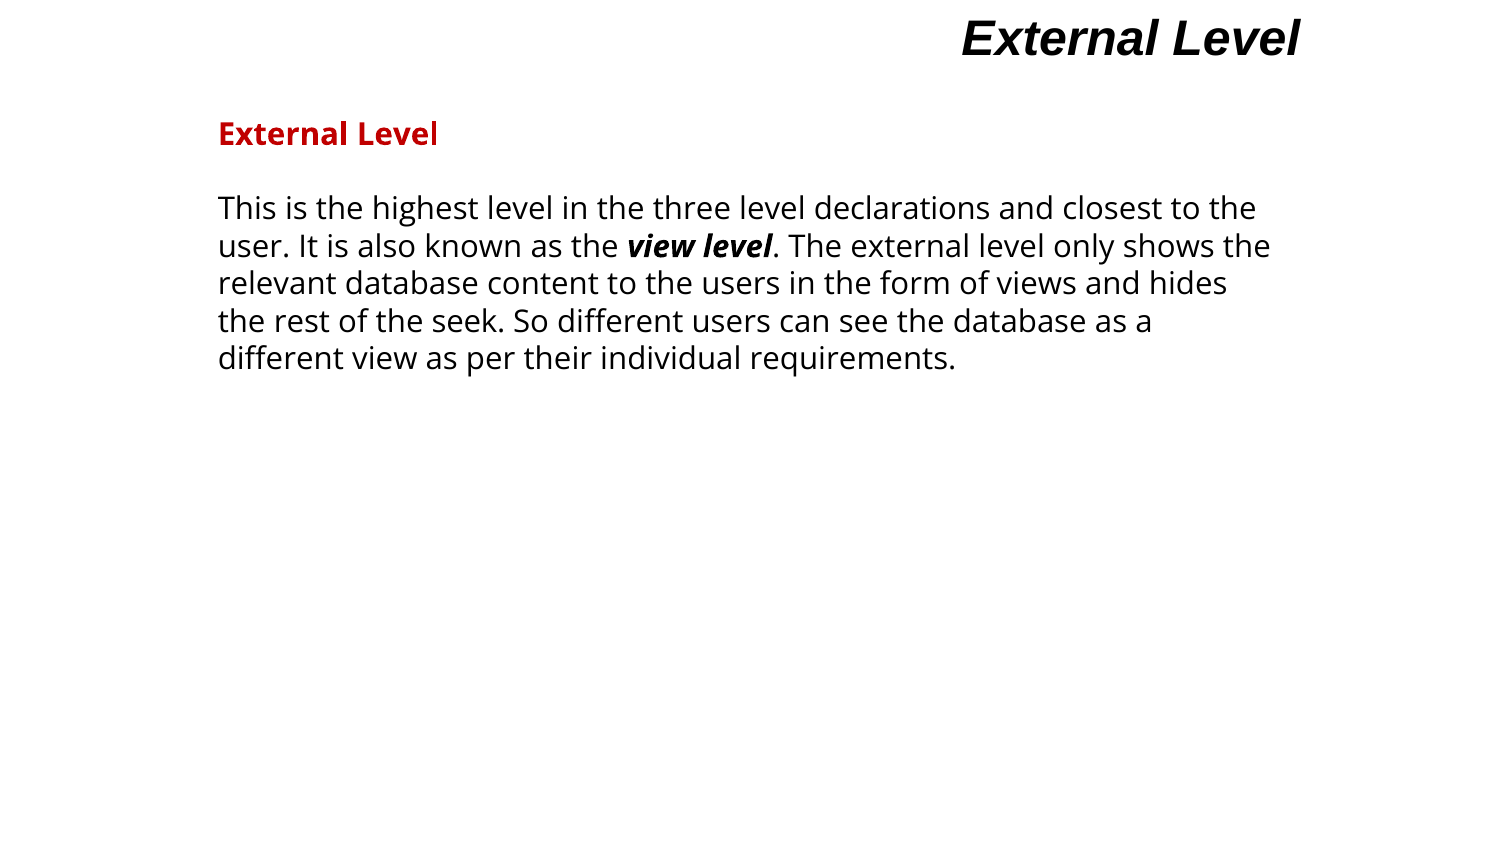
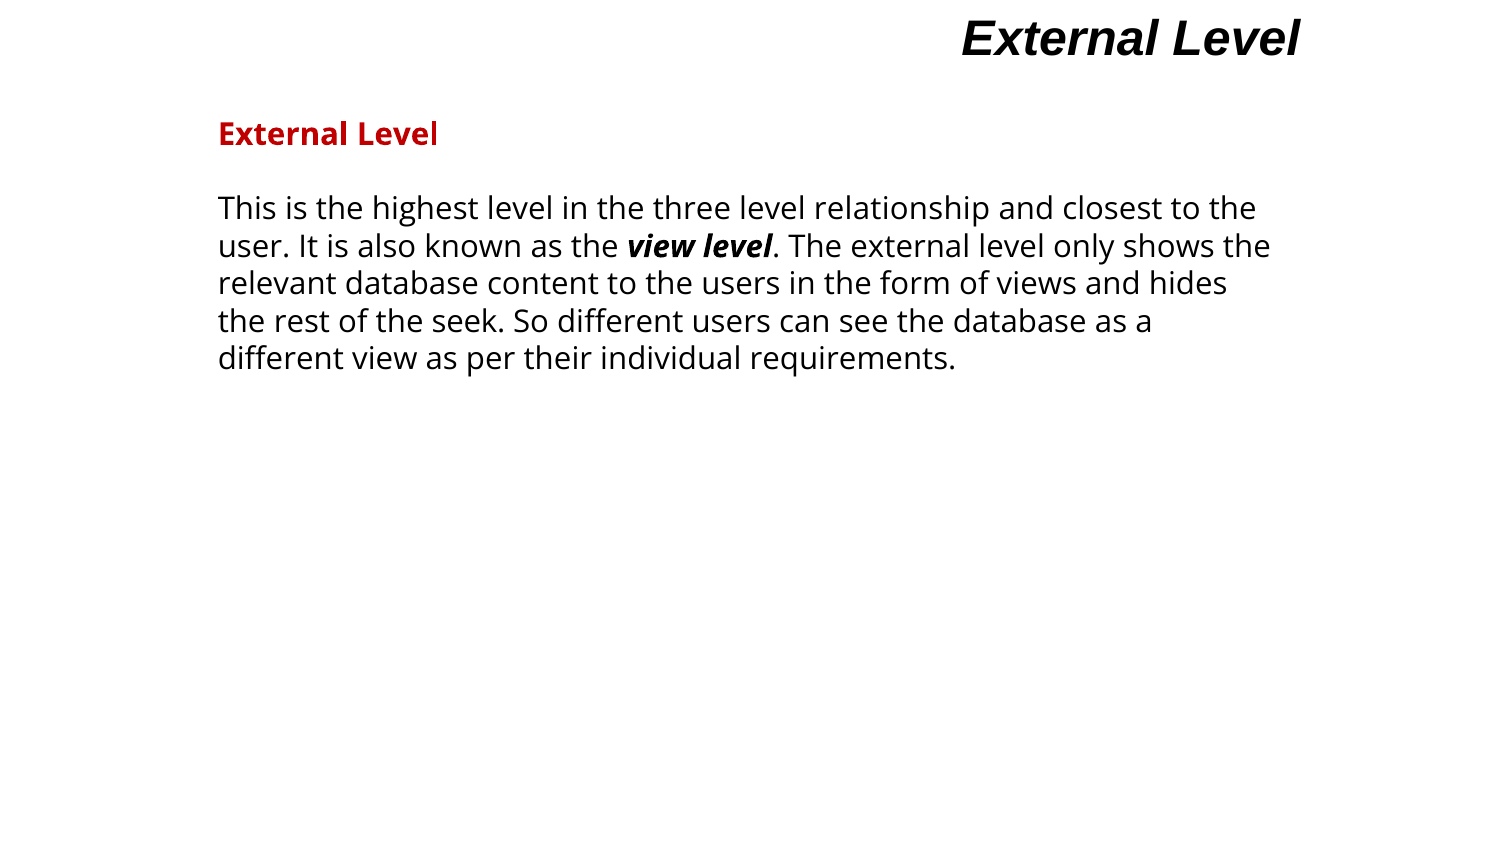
declarations: declarations -> relationship
